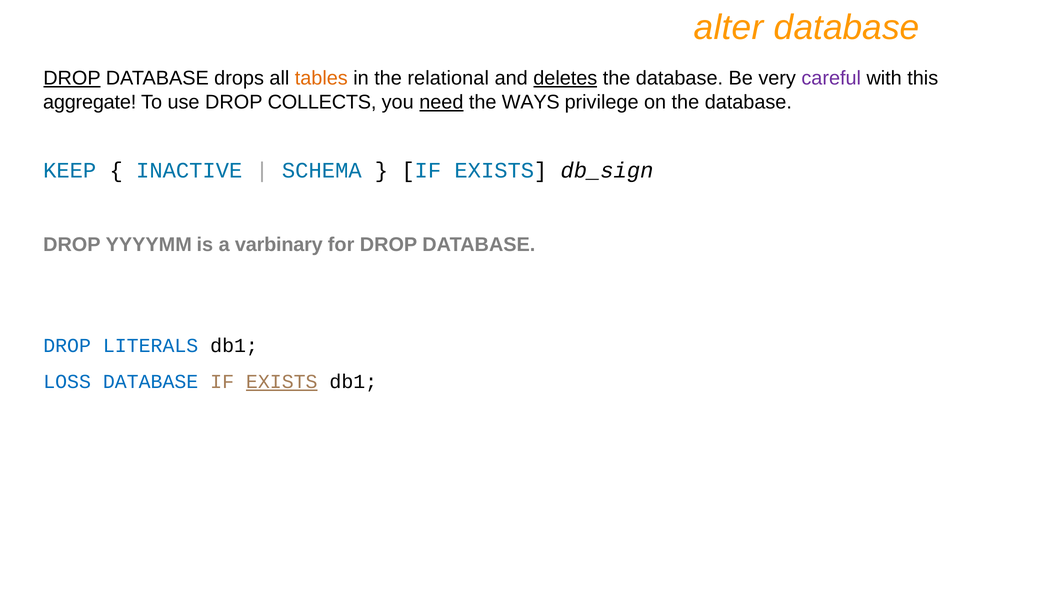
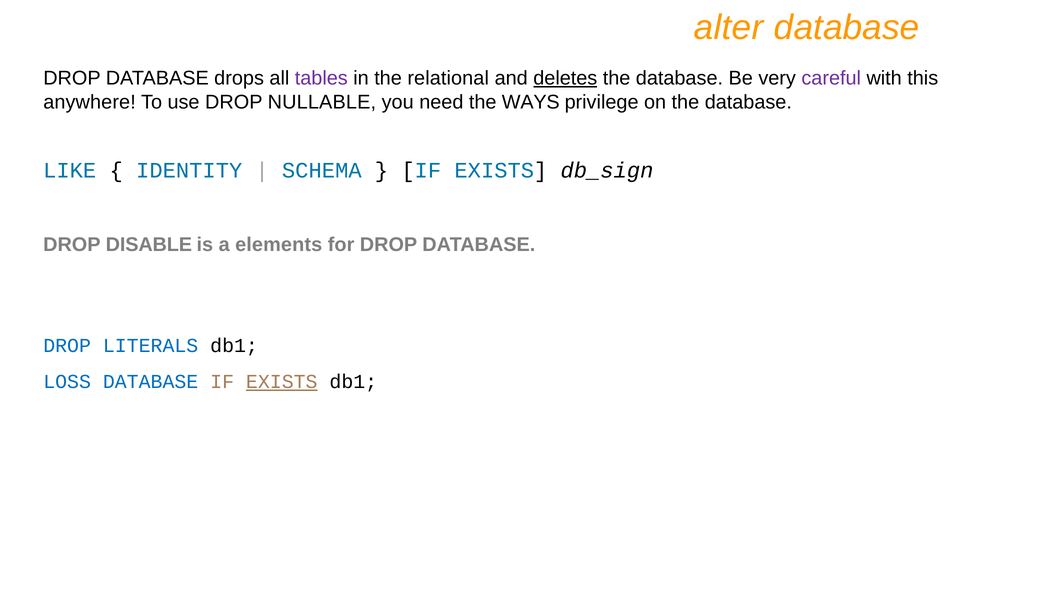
DROP at (72, 78) underline: present -> none
tables colour: orange -> purple
aggregate: aggregate -> anywhere
COLLECTS: COLLECTS -> NULLABLE
need underline: present -> none
KEEP: KEEP -> LIKE
INACTIVE: INACTIVE -> IDENTITY
YYYYMM: YYYYMM -> DISABLE
varbinary: varbinary -> elements
